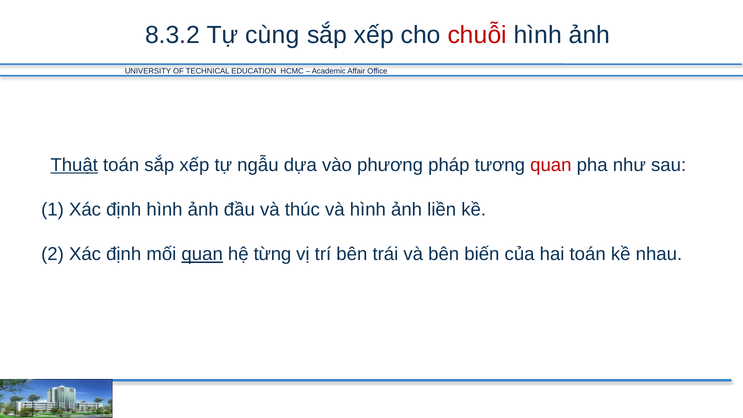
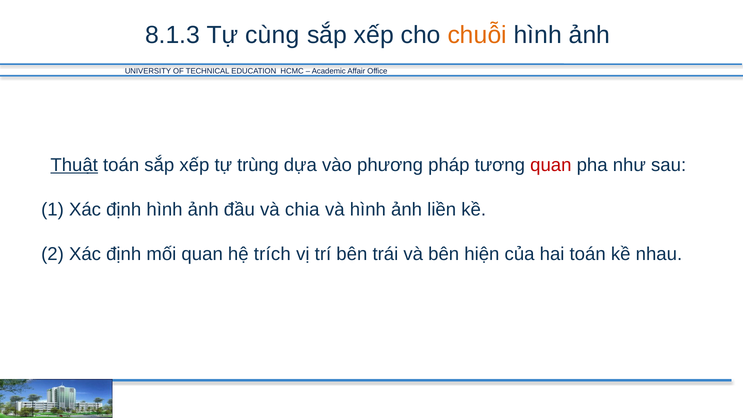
8.3.2: 8.3.2 -> 8.1.3
chuỗi colour: red -> orange
ngẫu: ngẫu -> trùng
thúc: thúc -> chia
quan at (202, 254) underline: present -> none
từng: từng -> trích
biến: biến -> hiện
